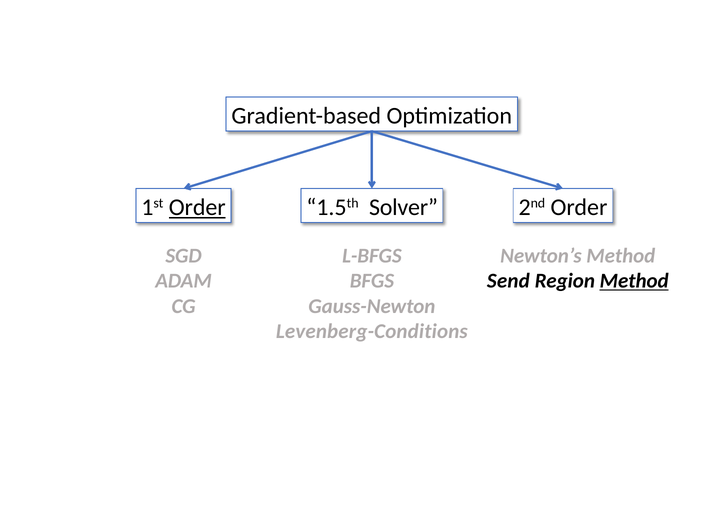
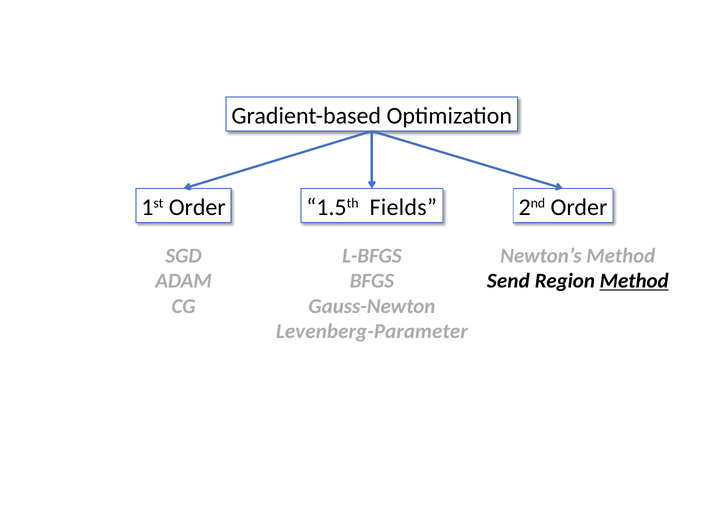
Order at (197, 207) underline: present -> none
Solver: Solver -> Fields
Levenberg-Conditions: Levenberg-Conditions -> Levenberg-Parameter
